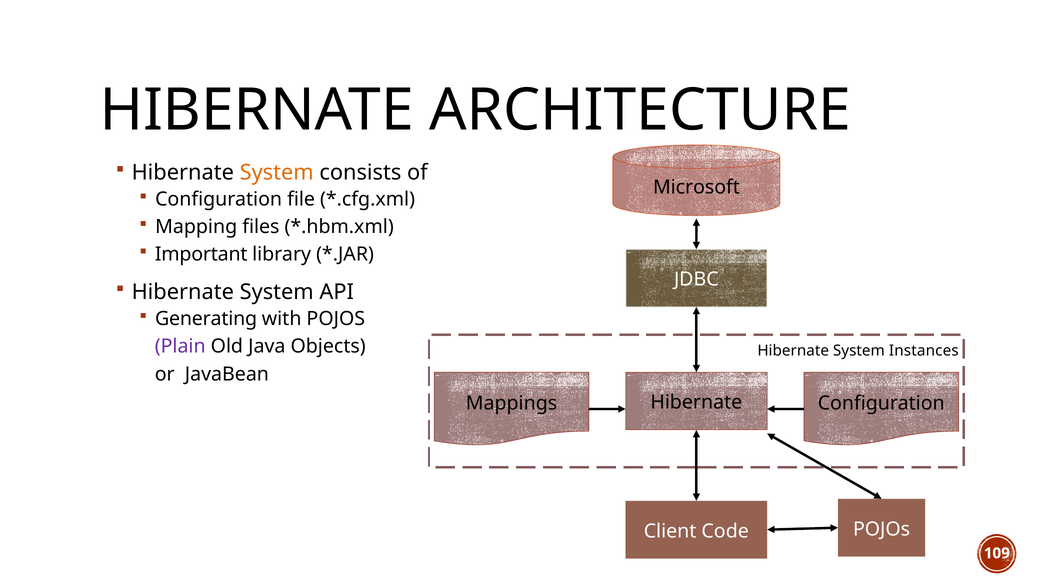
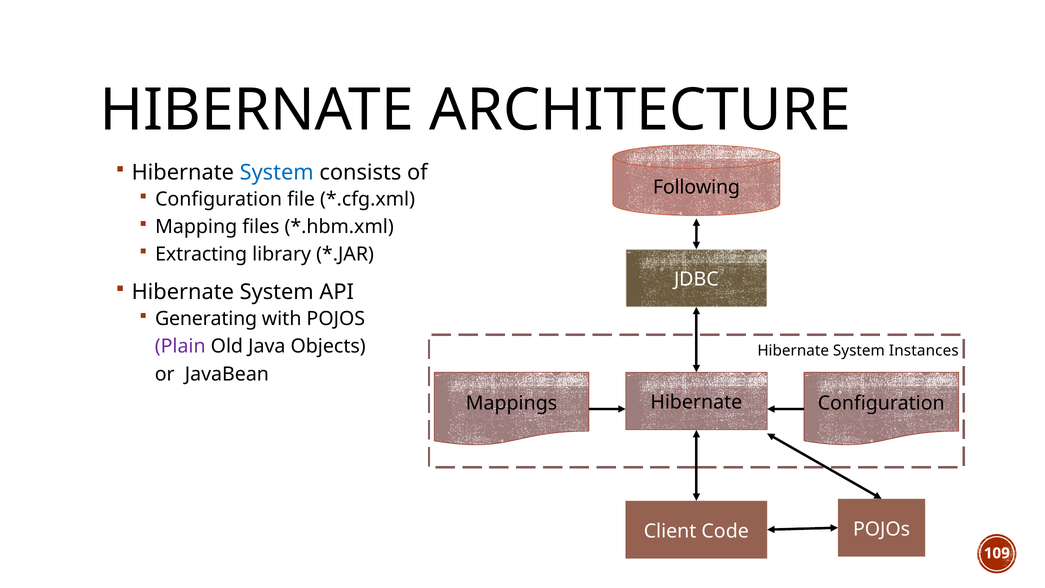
System at (277, 172) colour: orange -> blue
Microsoft: Microsoft -> Following
Important: Important -> Extracting
